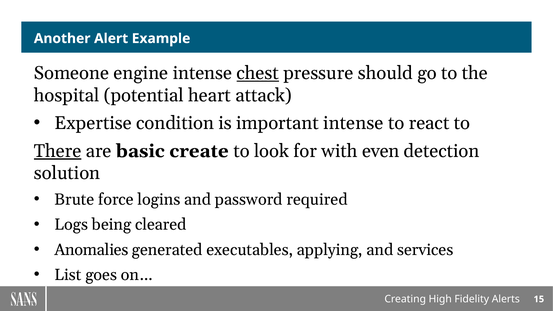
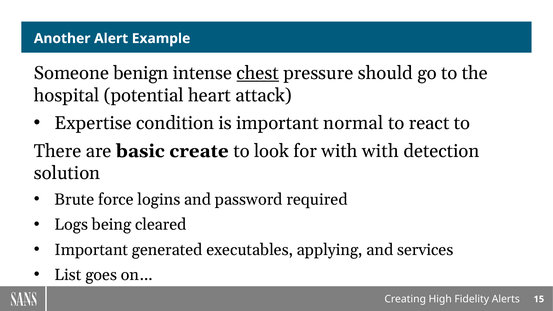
engine: engine -> benign
important intense: intense -> normal
There underline: present -> none
with even: even -> with
Anomalies at (91, 250): Anomalies -> Important
